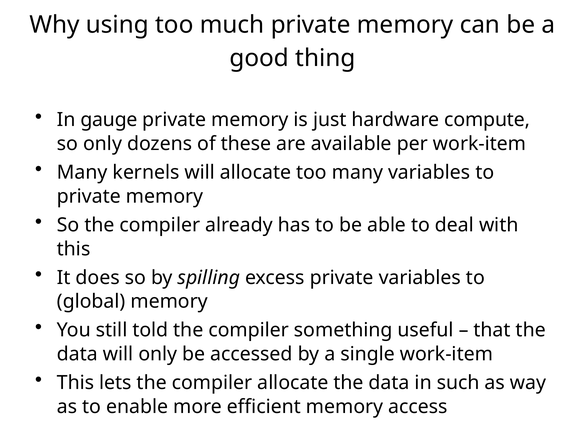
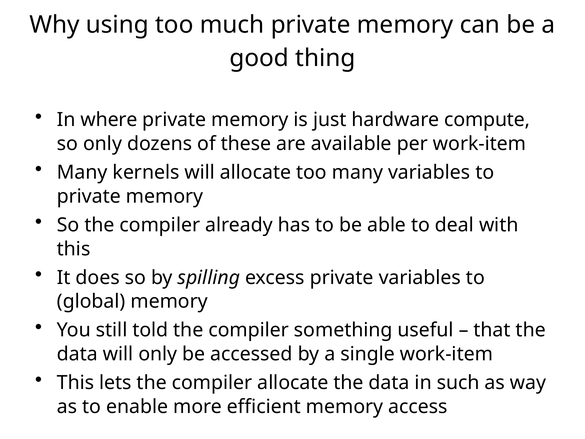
gauge: gauge -> where
